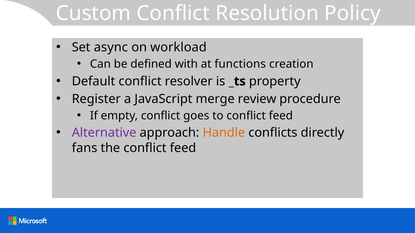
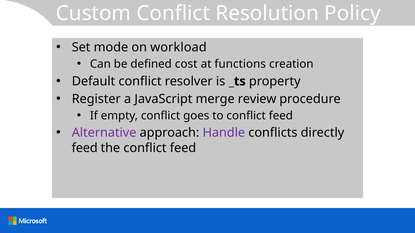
async: async -> mode
with: with -> cost
Handle colour: orange -> purple
fans at (85, 148): fans -> feed
